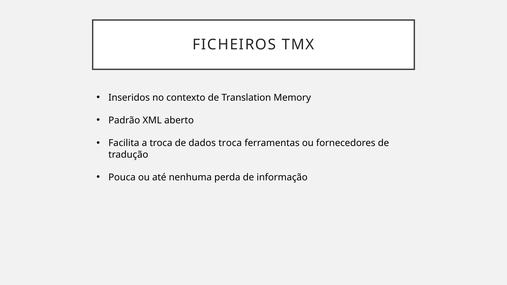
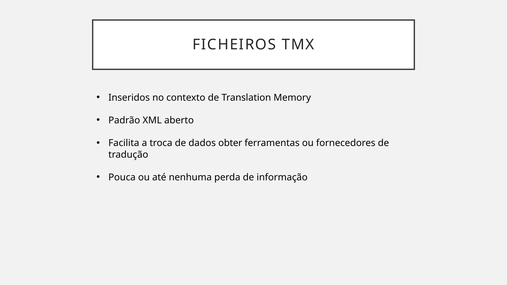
dados troca: troca -> obter
